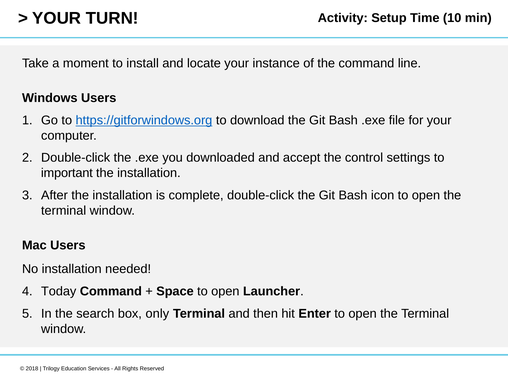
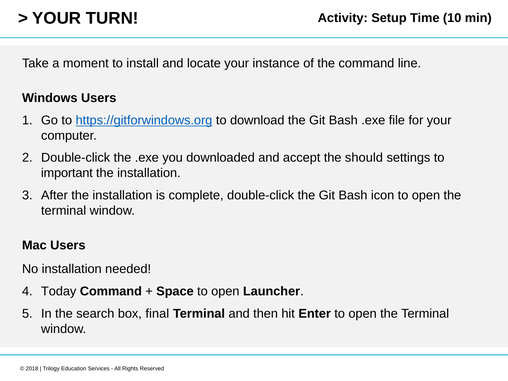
control: control -> should
only: only -> final
